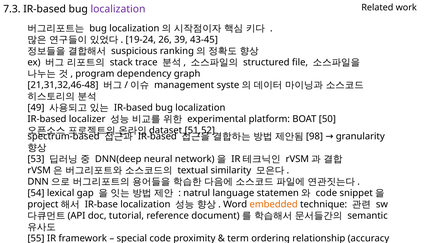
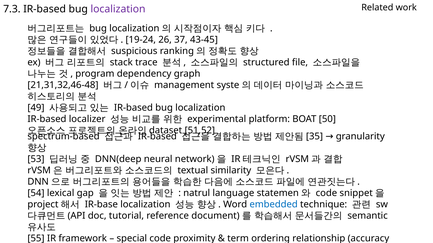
39: 39 -> 37
98: 98 -> 35
embedded colour: orange -> blue
